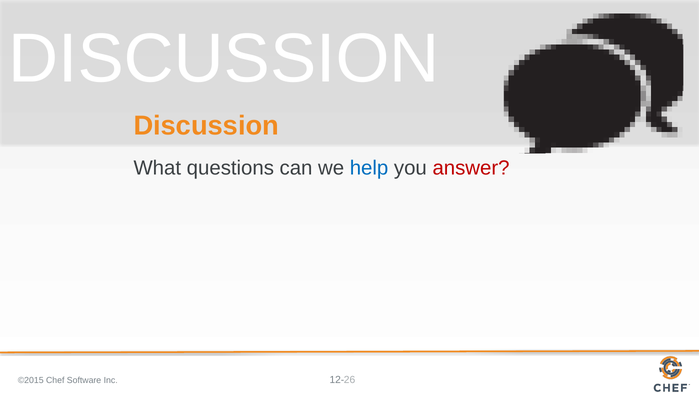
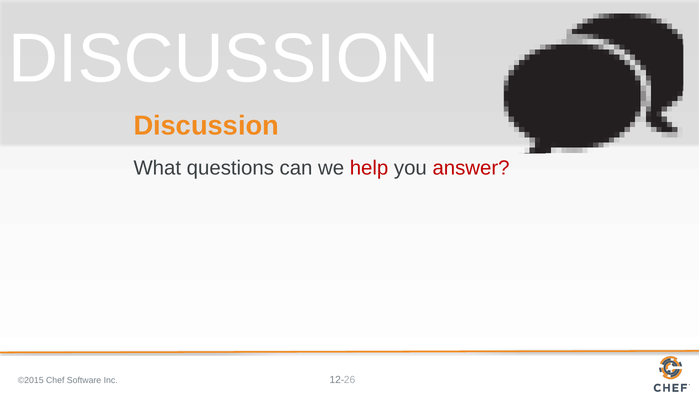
help colour: blue -> red
